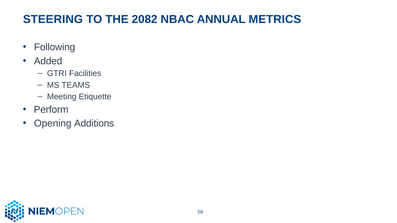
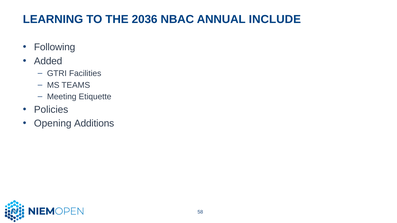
STEERING: STEERING -> LEARNING
2082: 2082 -> 2036
METRICS: METRICS -> INCLUDE
Perform: Perform -> Policies
